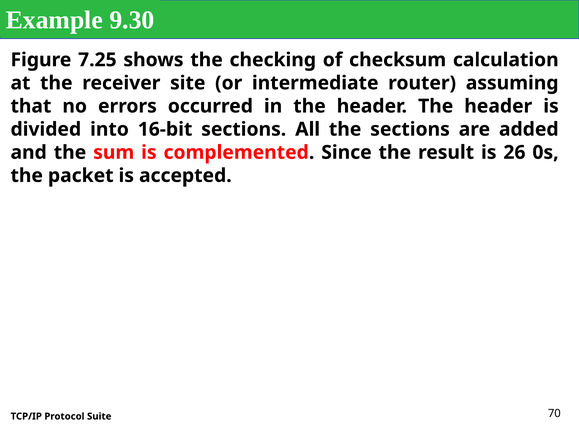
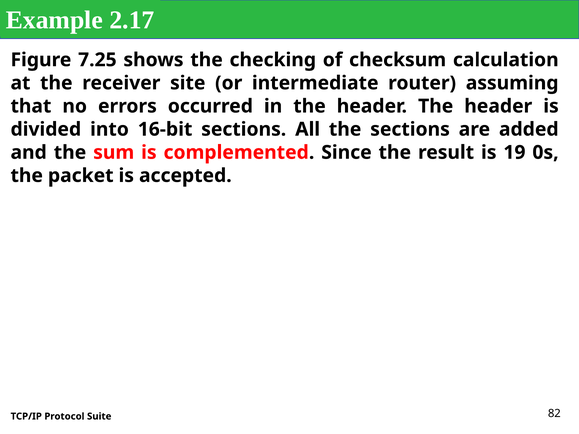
9.30: 9.30 -> 2.17
26: 26 -> 19
70: 70 -> 82
